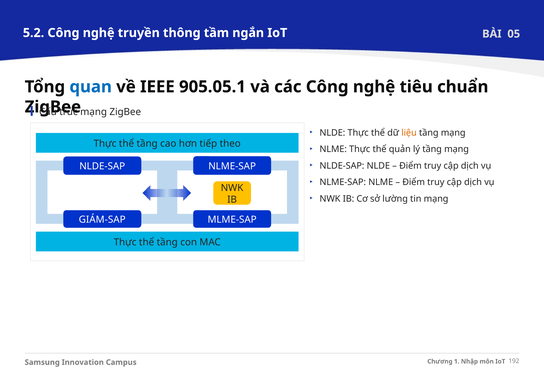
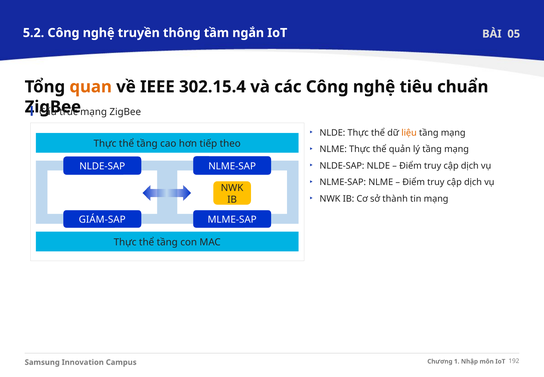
quan colour: blue -> orange
905.05.1: 905.05.1 -> 302.15.4
lường: lường -> thành
